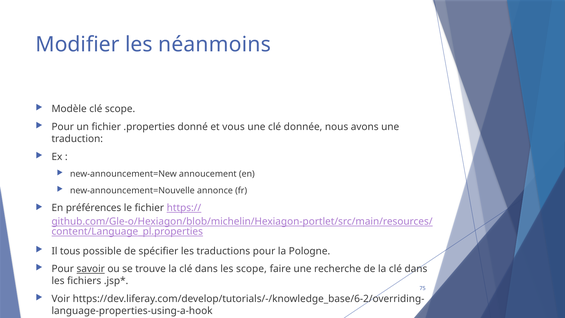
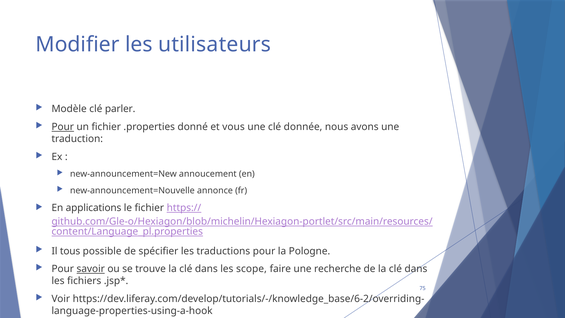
néanmoins: néanmoins -> utilisateurs
clé scope: scope -> parler
Pour at (63, 127) underline: none -> present
préférences: préférences -> applications
